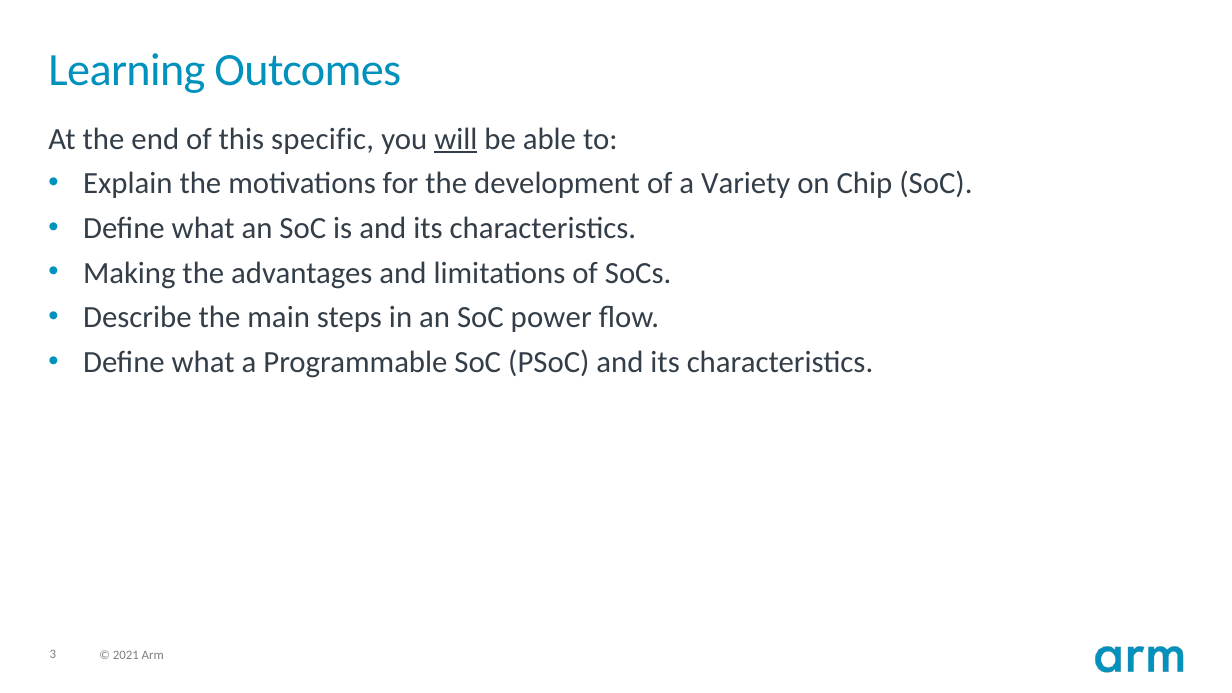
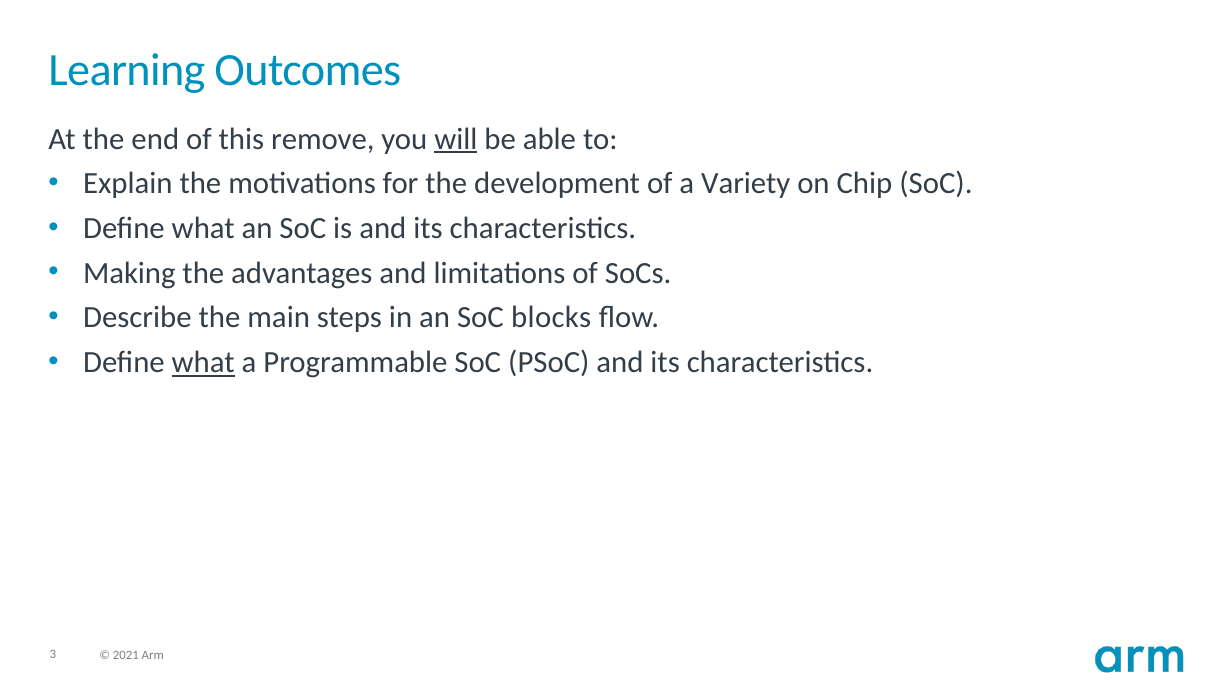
specific: specific -> remove
power: power -> blocks
what at (203, 362) underline: none -> present
